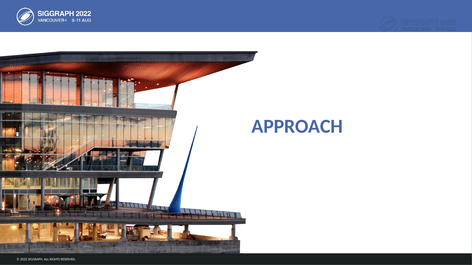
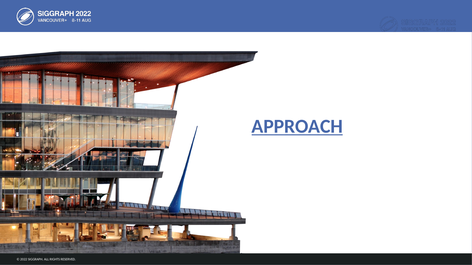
APPROACH underline: none -> present
